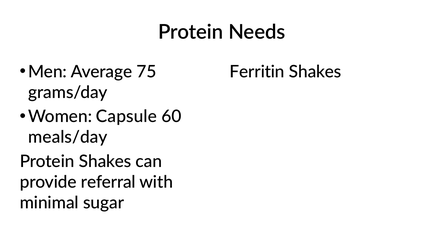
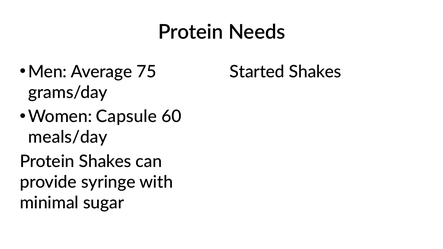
Ferritin: Ferritin -> Started
referral: referral -> syringe
